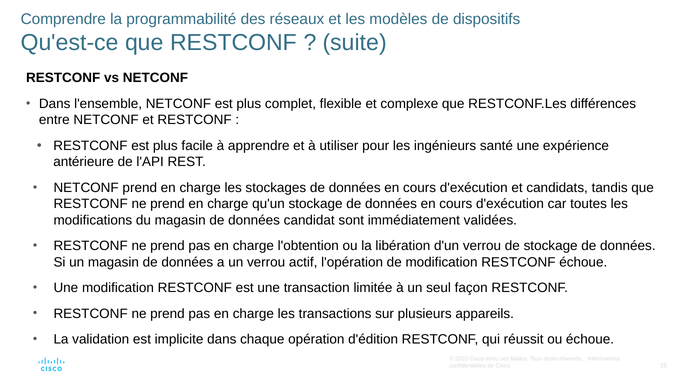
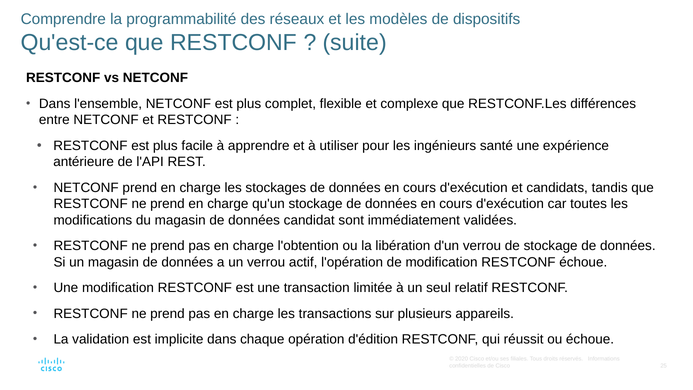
façon: façon -> relatif
